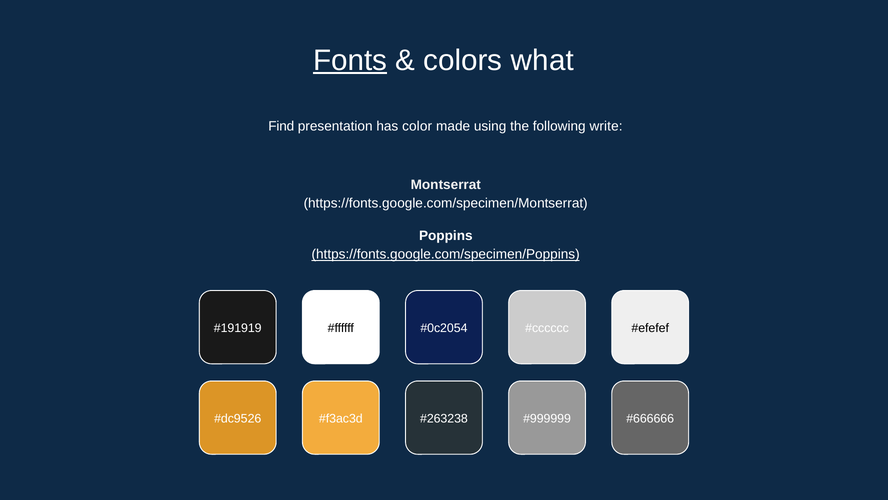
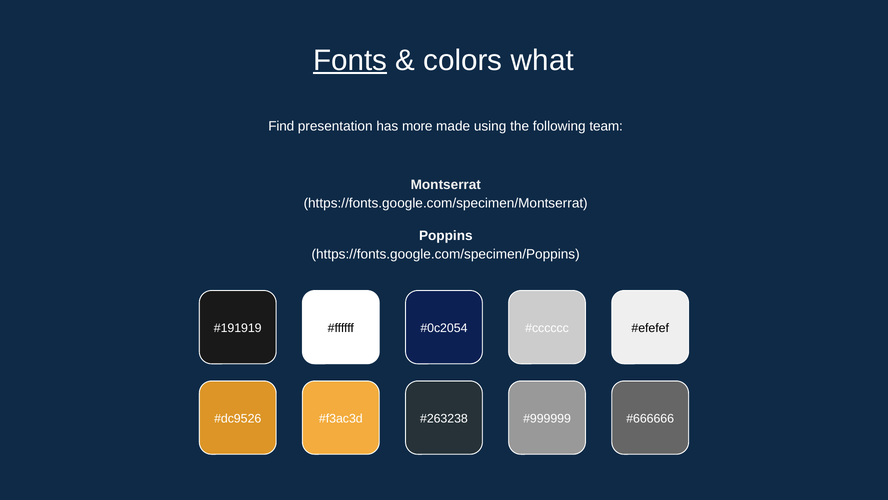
color: color -> more
write: write -> team
https://fonts.google.com/specimen/Poppins underline: present -> none
